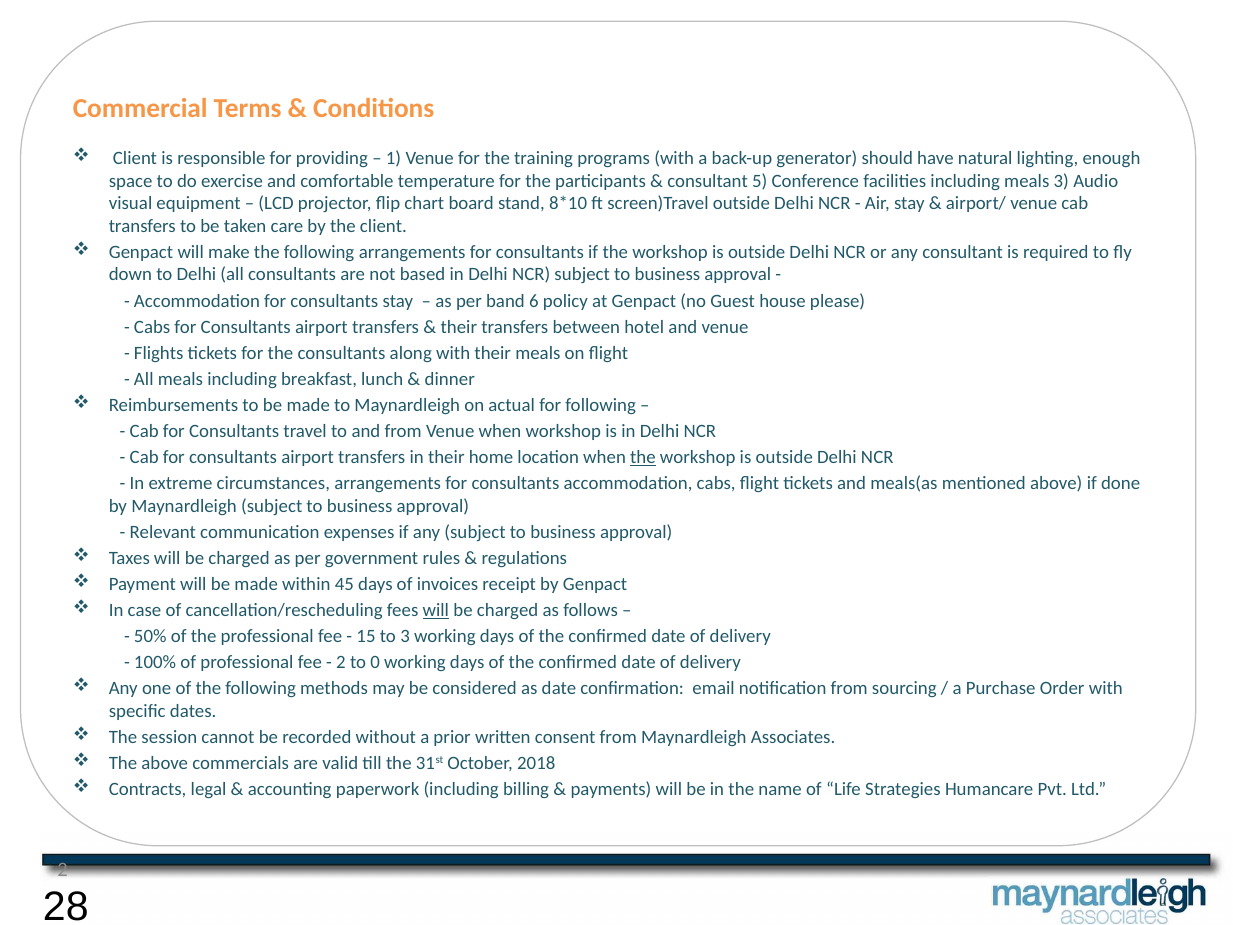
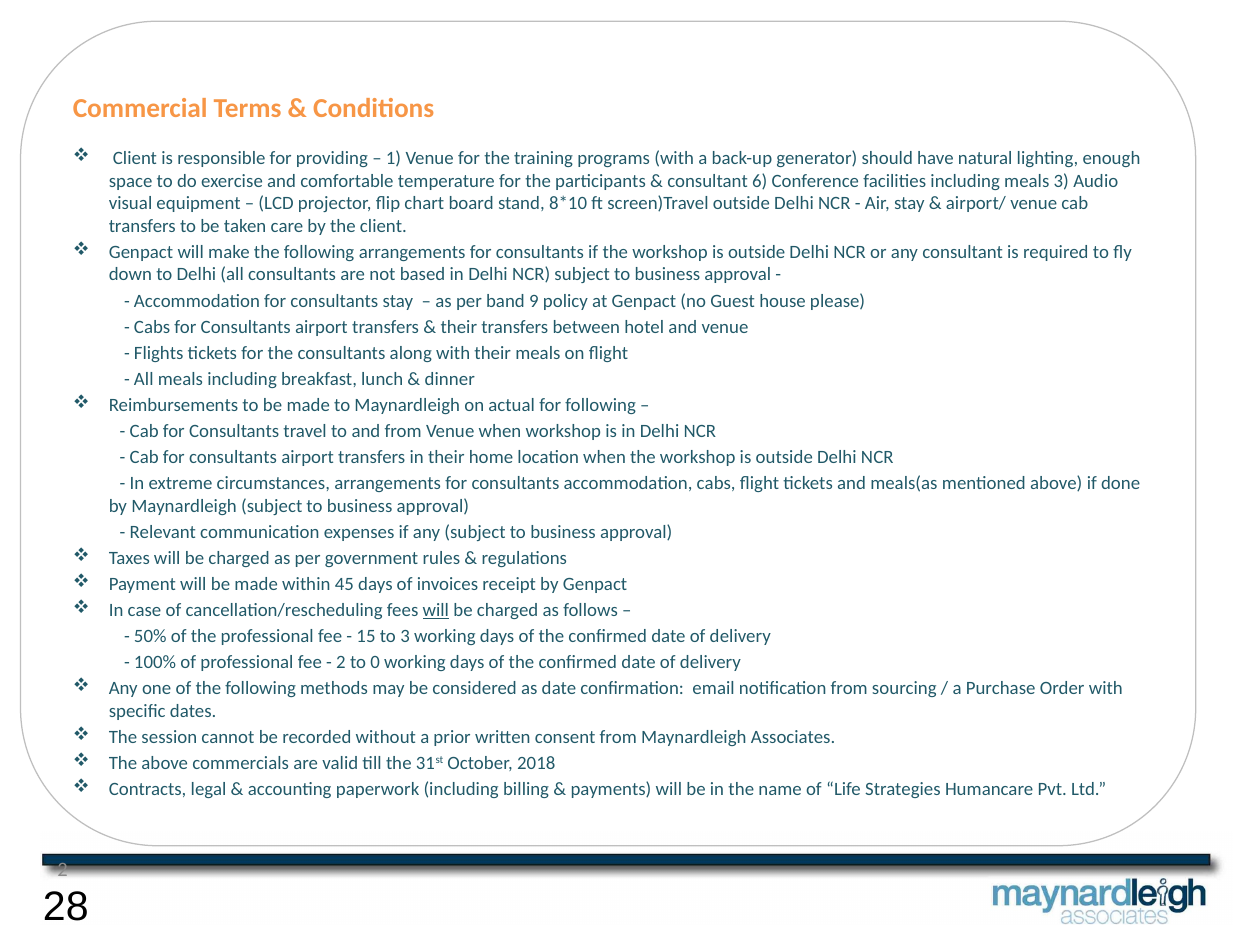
5: 5 -> 6
6: 6 -> 9
the at (643, 457) underline: present -> none
